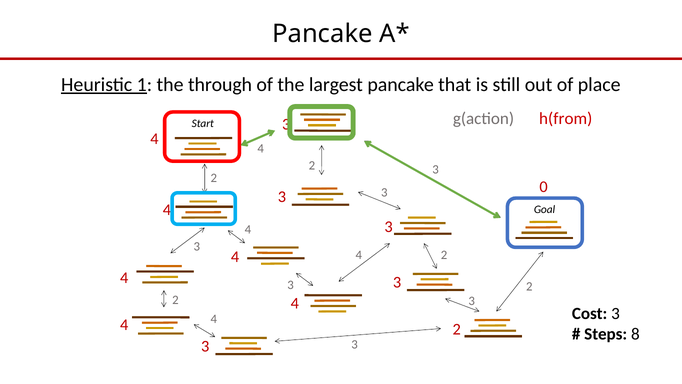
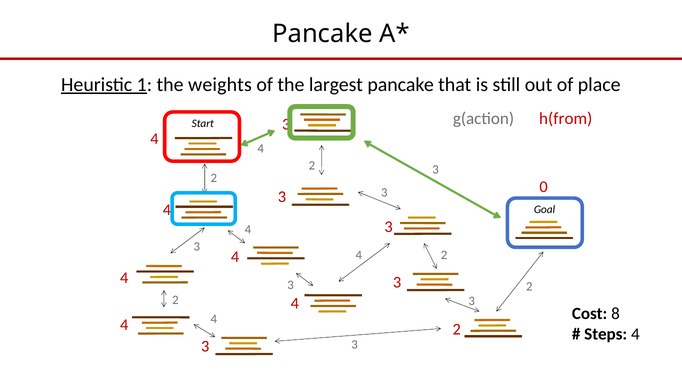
through: through -> weights
Cost 3: 3 -> 8
Steps 8: 8 -> 4
